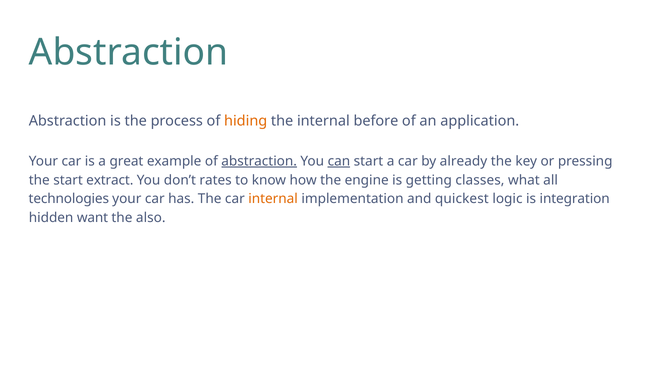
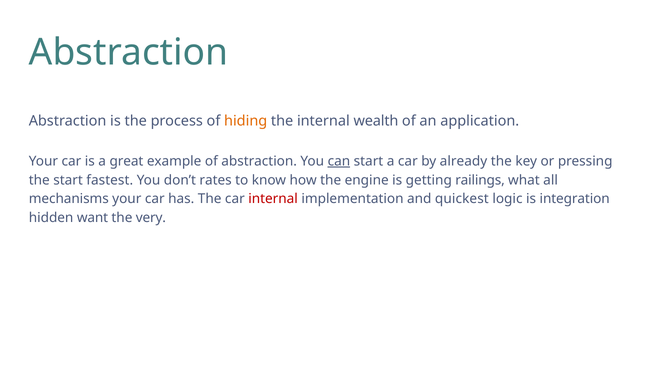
before: before -> wealth
abstraction at (259, 161) underline: present -> none
extract: extract -> fastest
classes: classes -> railings
technologies: technologies -> mechanisms
internal at (273, 199) colour: orange -> red
also: also -> very
